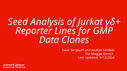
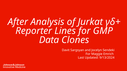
Seed: Seed -> After
